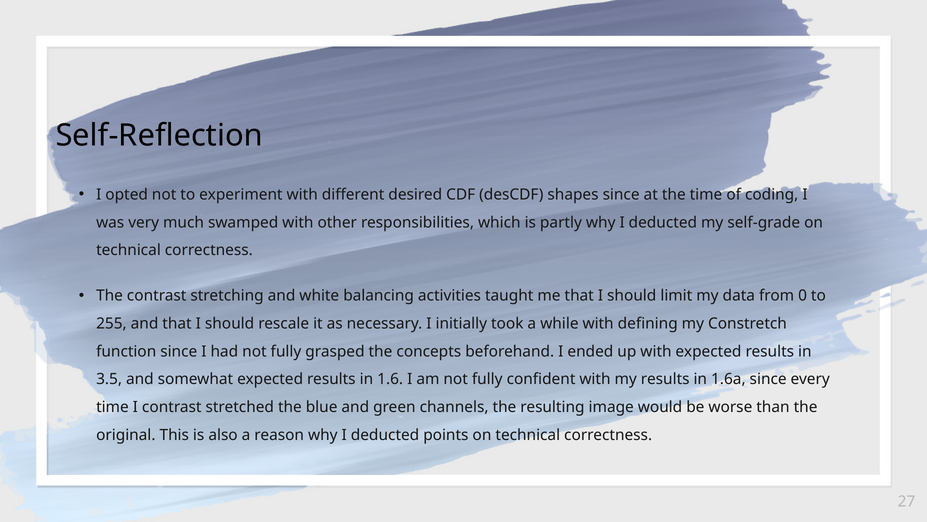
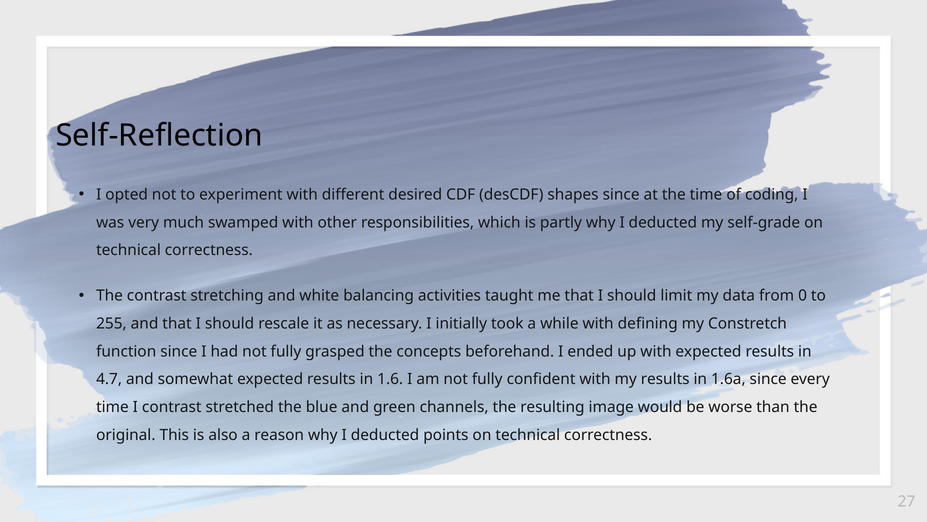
3.5: 3.5 -> 4.7
